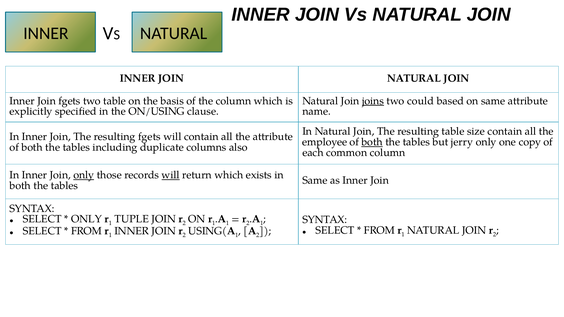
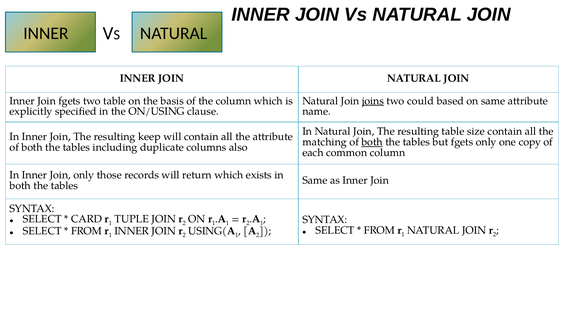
resulting fgets: fgets -> keep
employee: employee -> matching
but jerry: jerry -> fgets
only at (84, 175) underline: present -> none
will at (171, 175) underline: present -> none
ONLY at (87, 219): ONLY -> CARD
